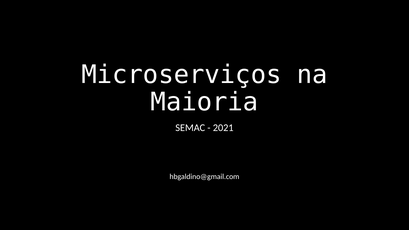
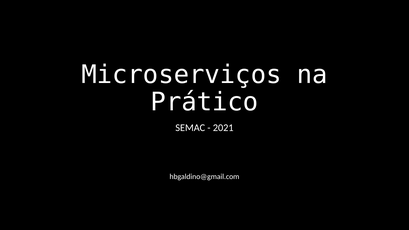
Maioria: Maioria -> Prático
